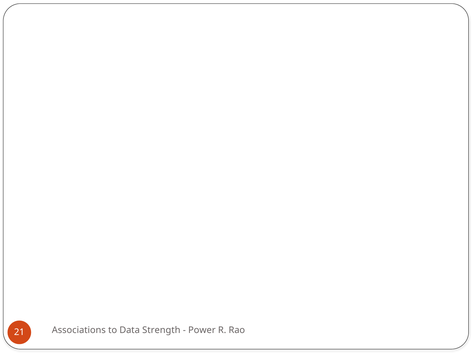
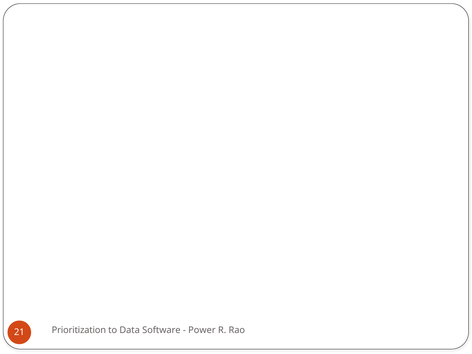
Associations: Associations -> Prioritization
Strength: Strength -> Software
